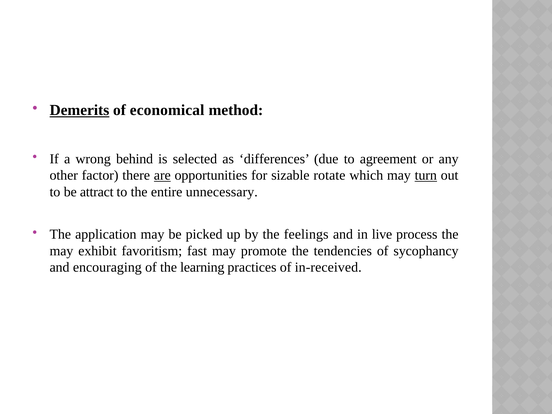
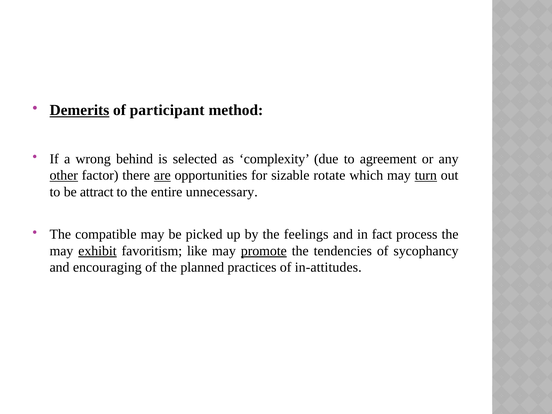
economical: economical -> participant
differences: differences -> complexity
other underline: none -> present
application: application -> compatible
live: live -> fact
exhibit underline: none -> present
fast: fast -> like
promote underline: none -> present
learning: learning -> planned
in-received: in-received -> in-attitudes
